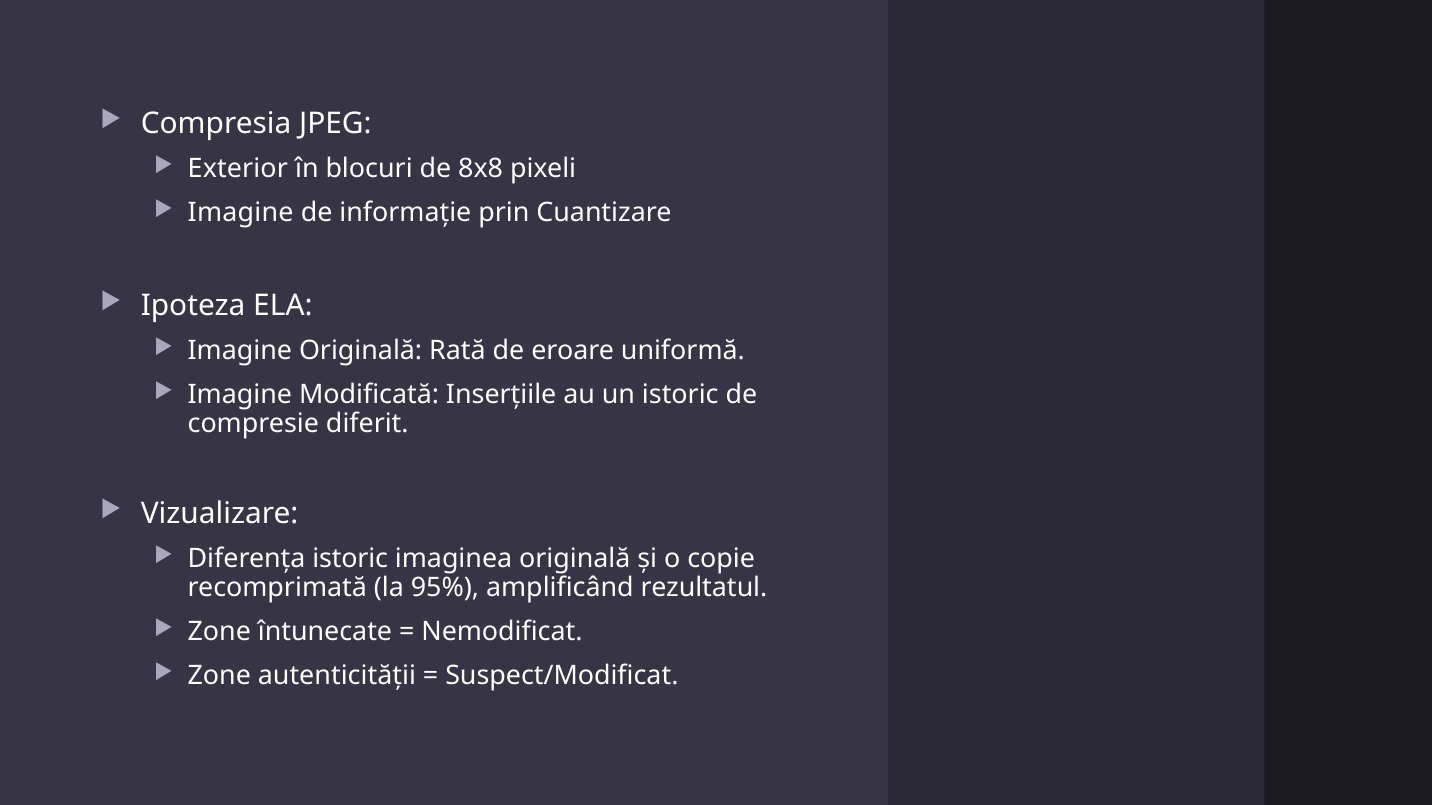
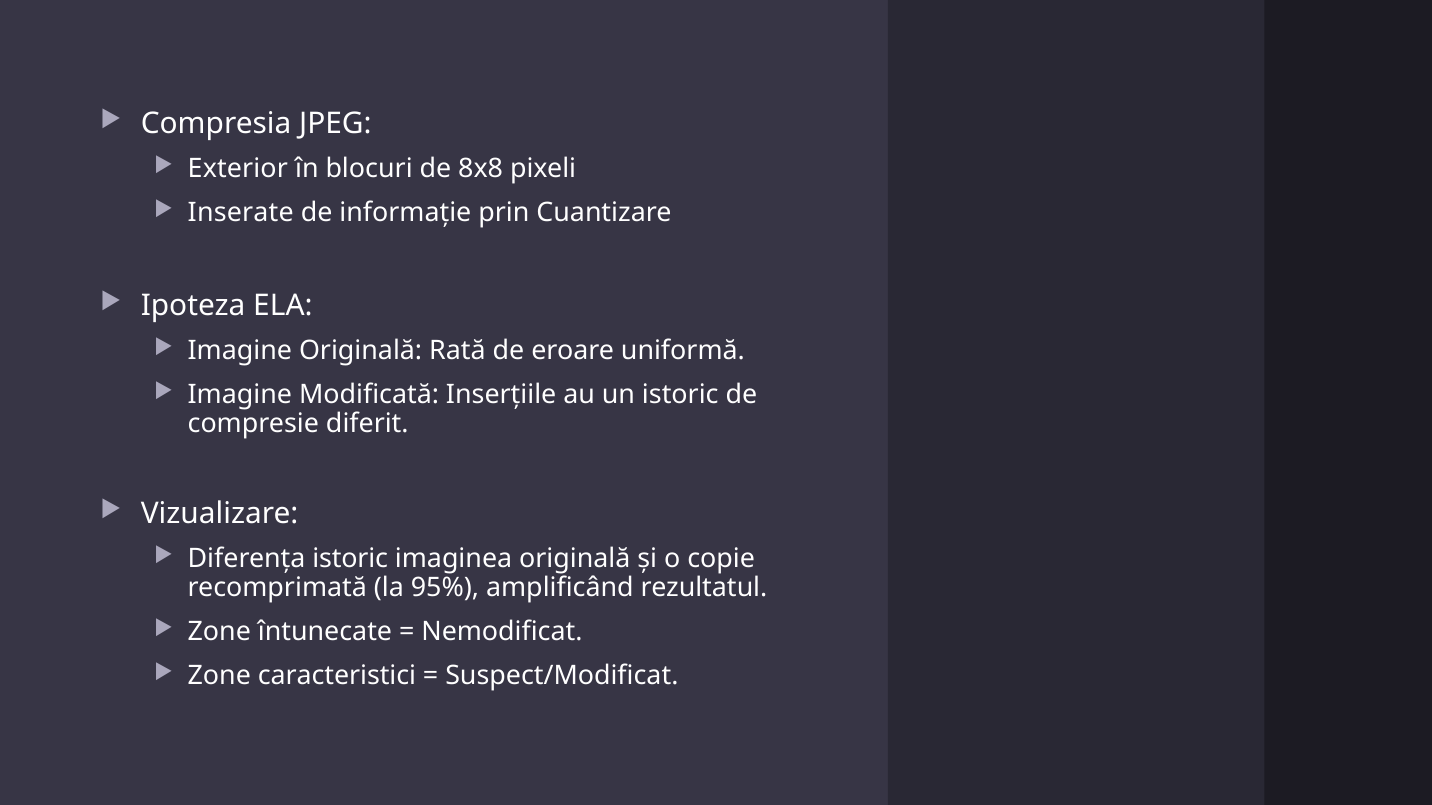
Imagine at (241, 213): Imagine -> Inserate
autenticității: autenticității -> caracteristici
